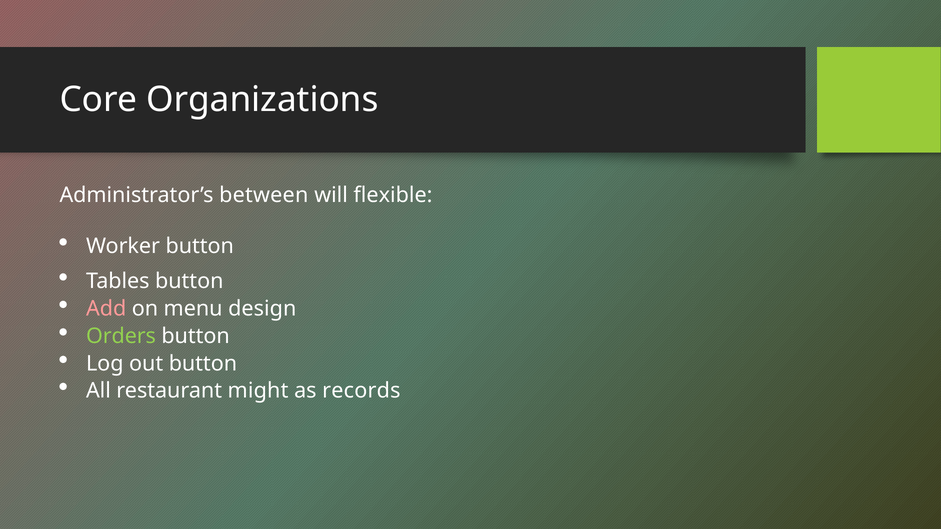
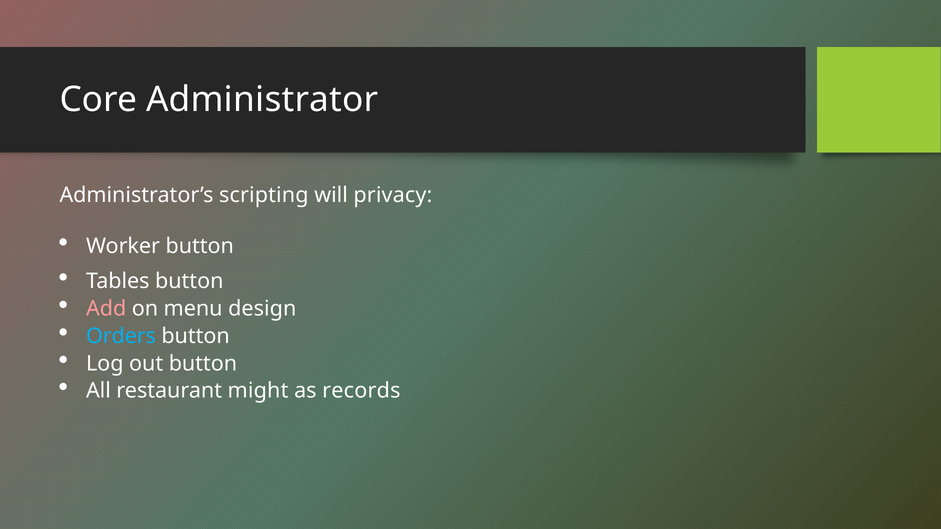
Organizations: Organizations -> Administrator
between: between -> scripting
flexible: flexible -> privacy
Orders colour: light green -> light blue
